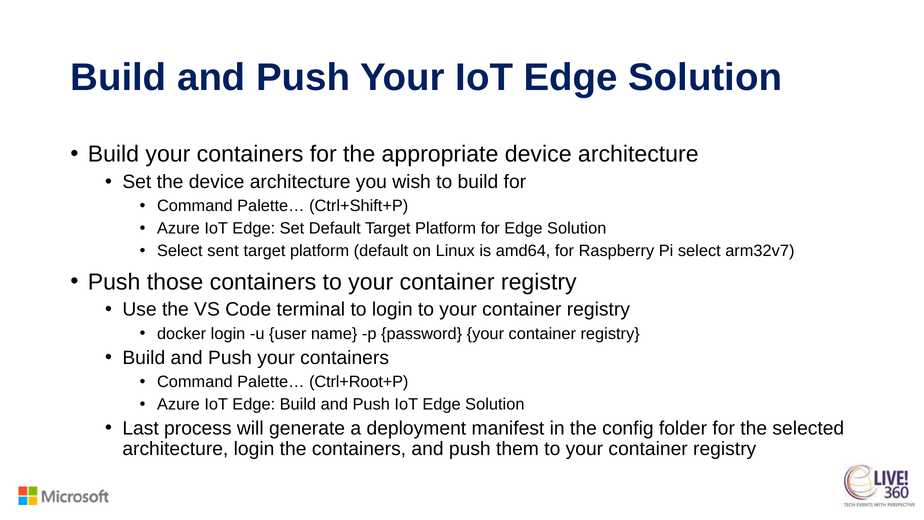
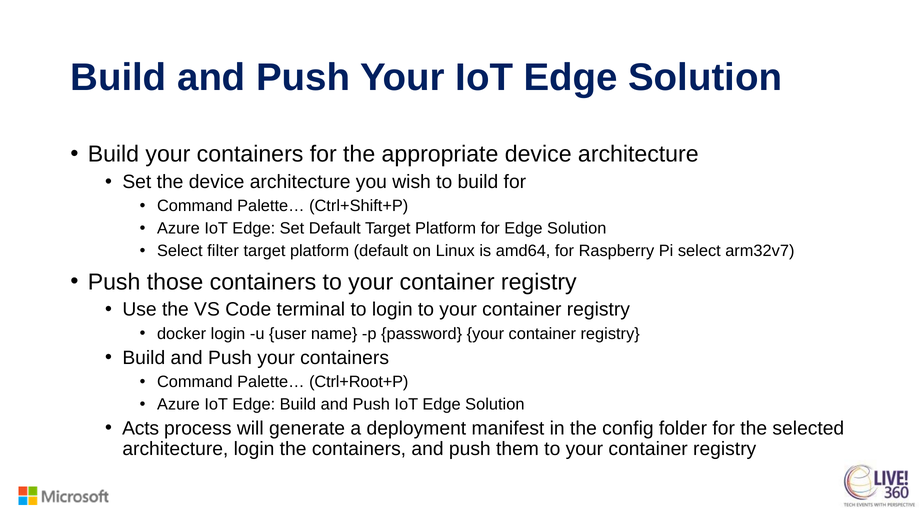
sent: sent -> filter
Last: Last -> Acts
